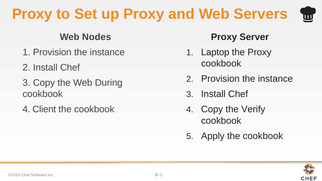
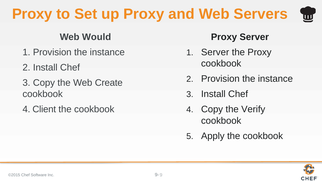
Nodes: Nodes -> Would
1 Laptop: Laptop -> Server
During: During -> Create
